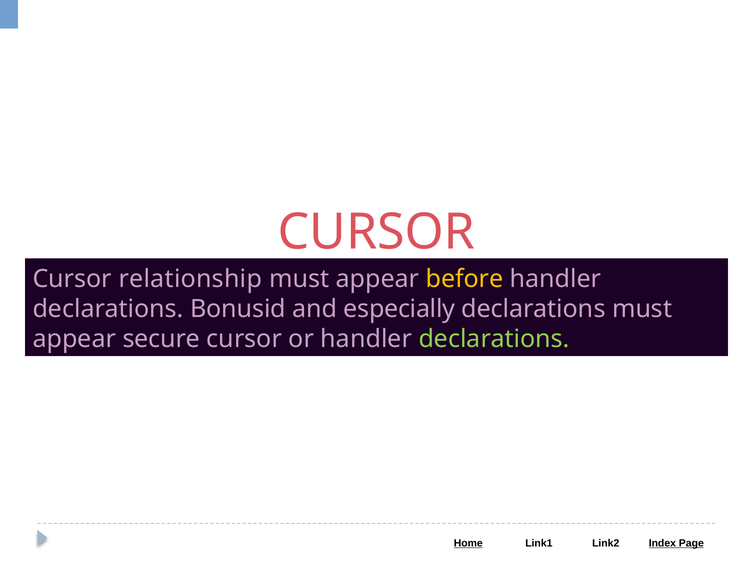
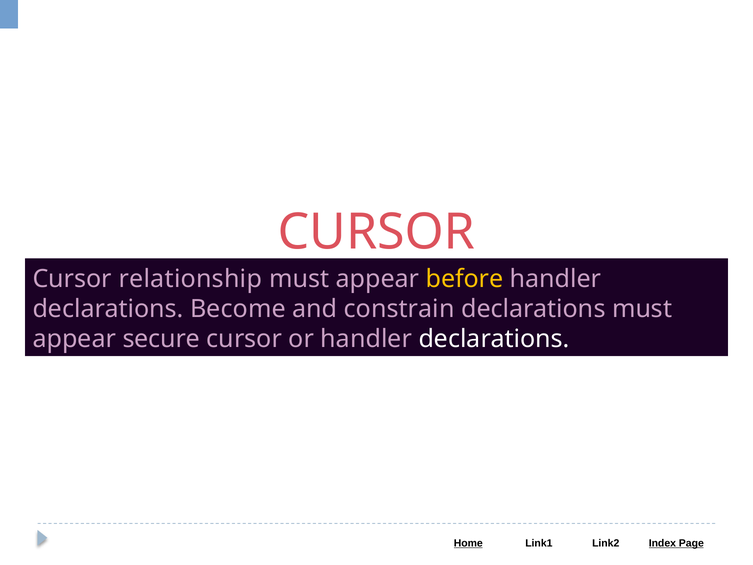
Bonusid: Bonusid -> Become
especially: especially -> constrain
declarations at (494, 339) colour: light green -> white
